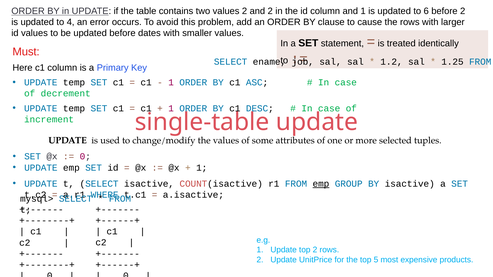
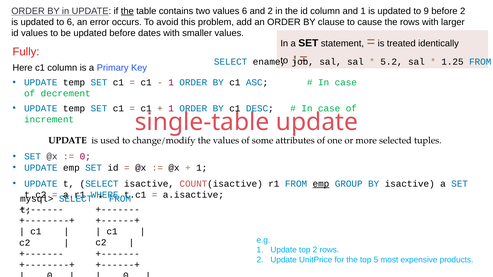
the at (127, 11) underline: none -> present
values 2: 2 -> 6
to 6: 6 -> 9
to 4: 4 -> 6
Must: Must -> Fully
1.2: 1.2 -> 5.2
